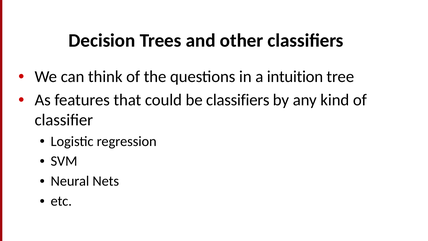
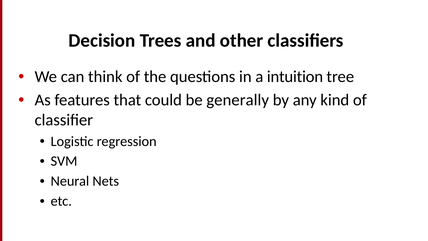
be classifiers: classifiers -> generally
